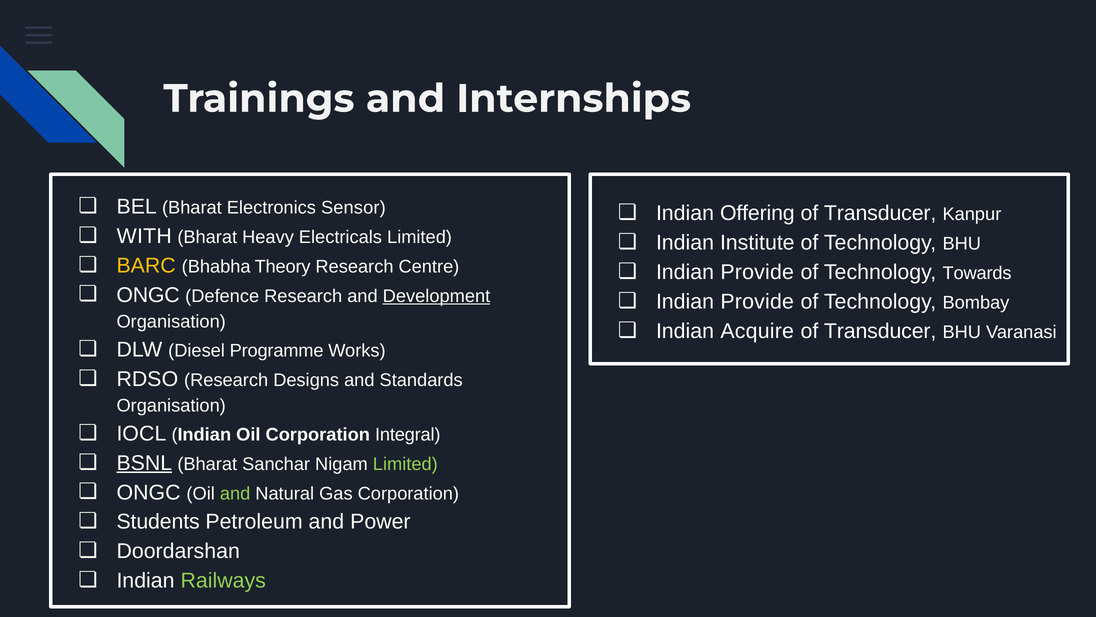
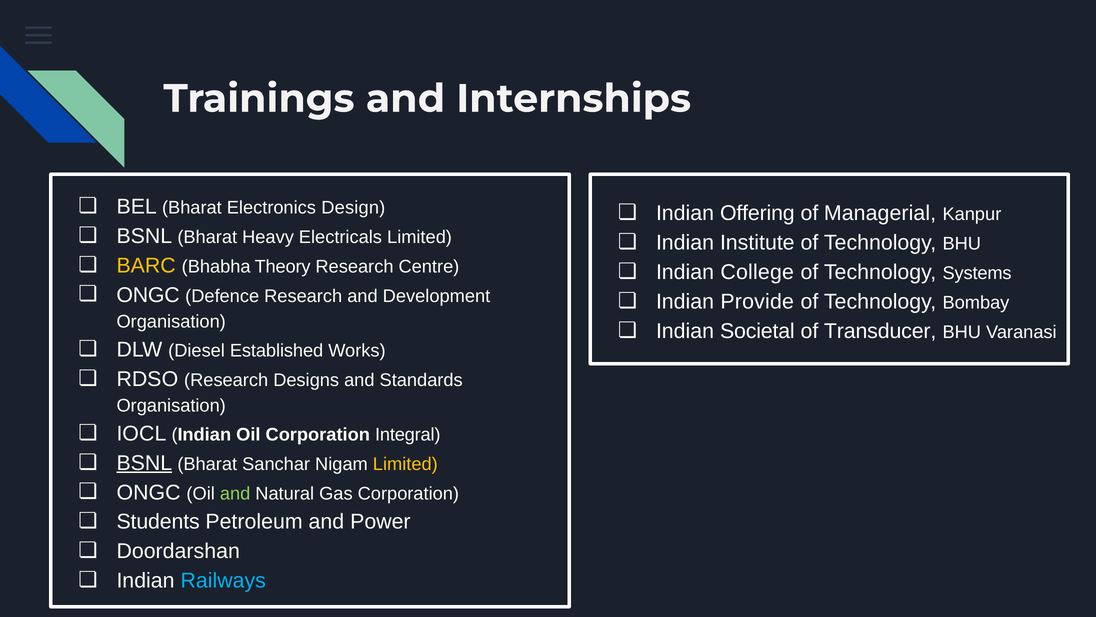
Sensor: Sensor -> Design
Transducer at (880, 213): Transducer -> Managerial
WITH at (144, 236): WITH -> BSNL
Provide at (757, 272): Provide -> College
Towards: Towards -> Systems
Development underline: present -> none
Acquire: Acquire -> Societal
Programme: Programme -> Established
Limited at (405, 464) colour: light green -> yellow
Railways colour: light green -> light blue
